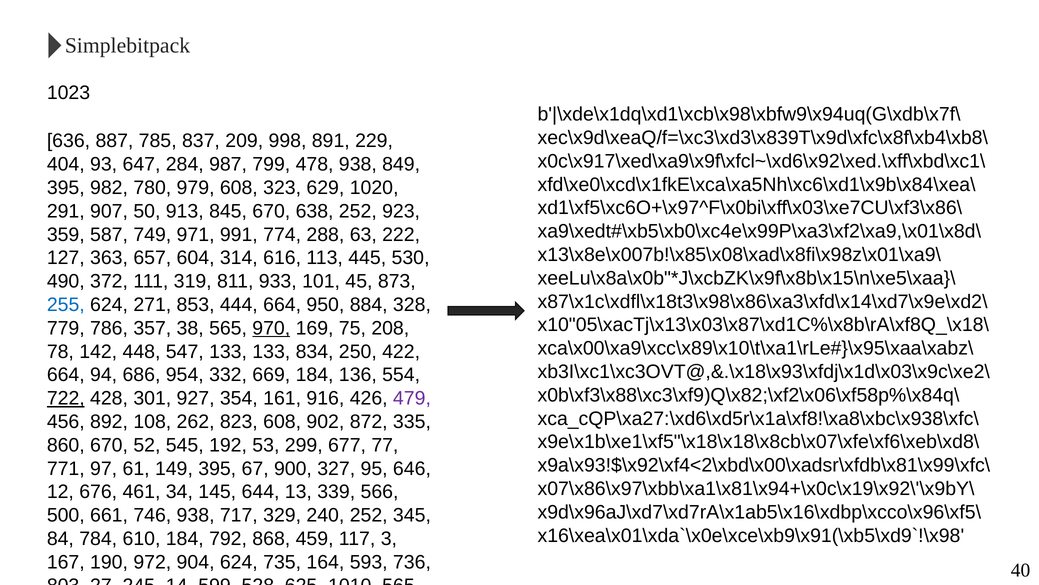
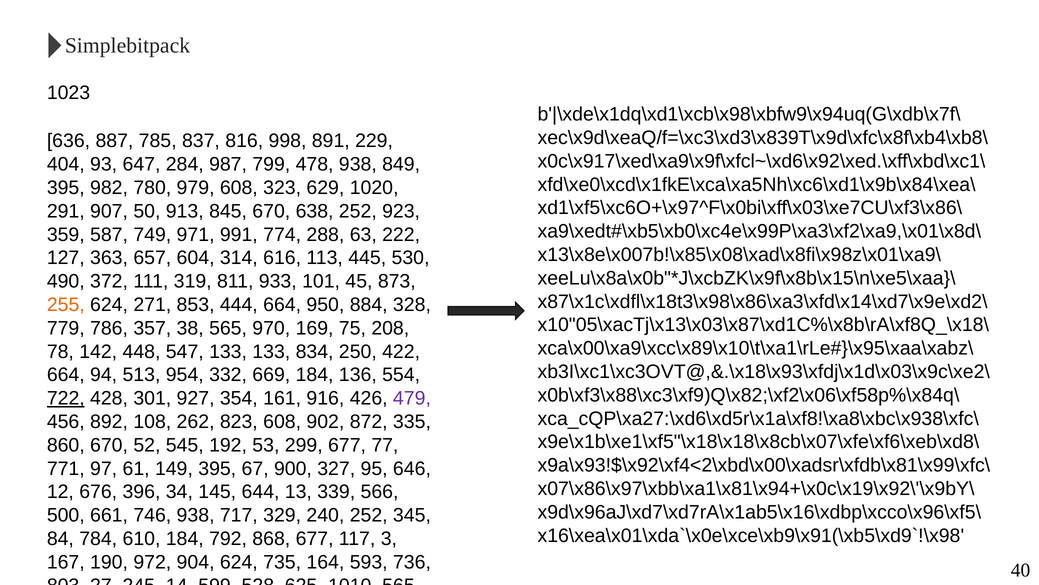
209: 209 -> 816
255 colour: blue -> orange
970 underline: present -> none
686: 686 -> 513
461: 461 -> 396
868 459: 459 -> 677
